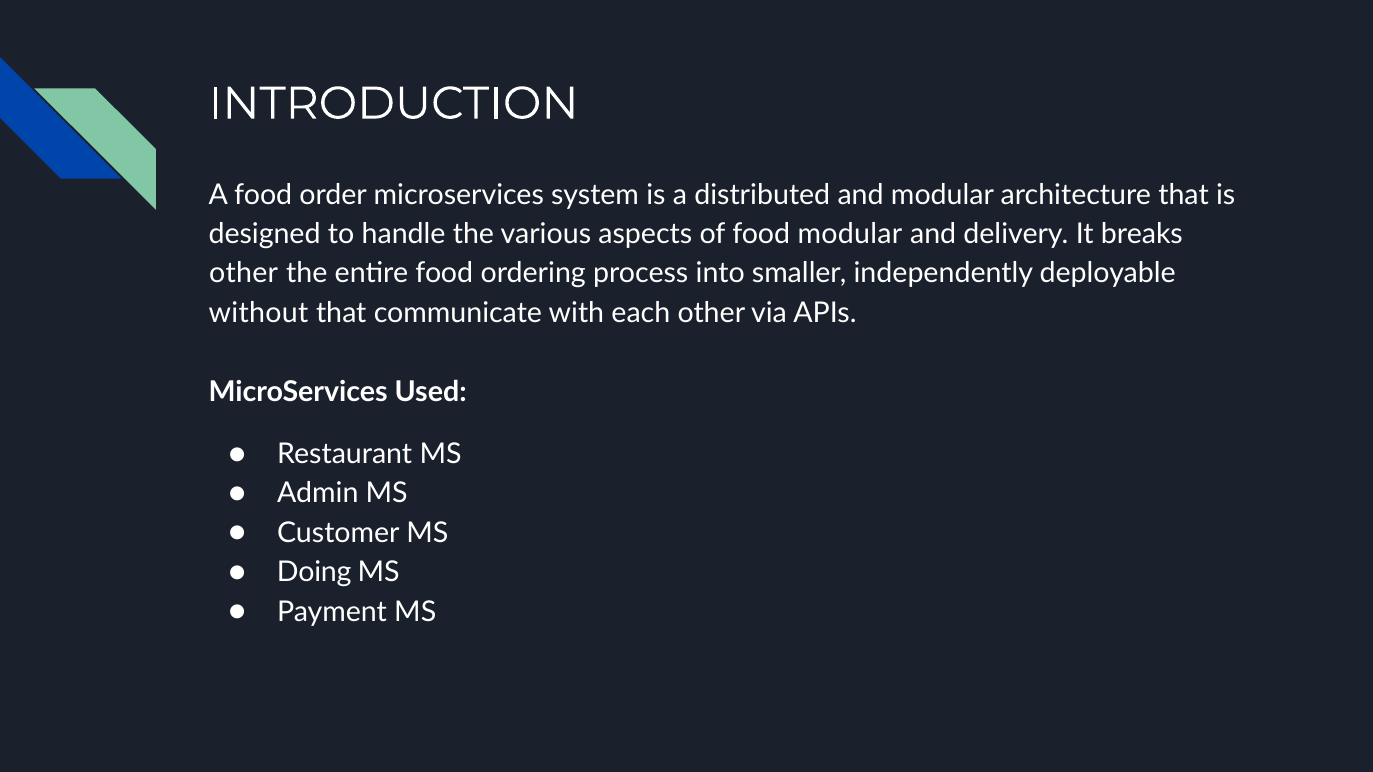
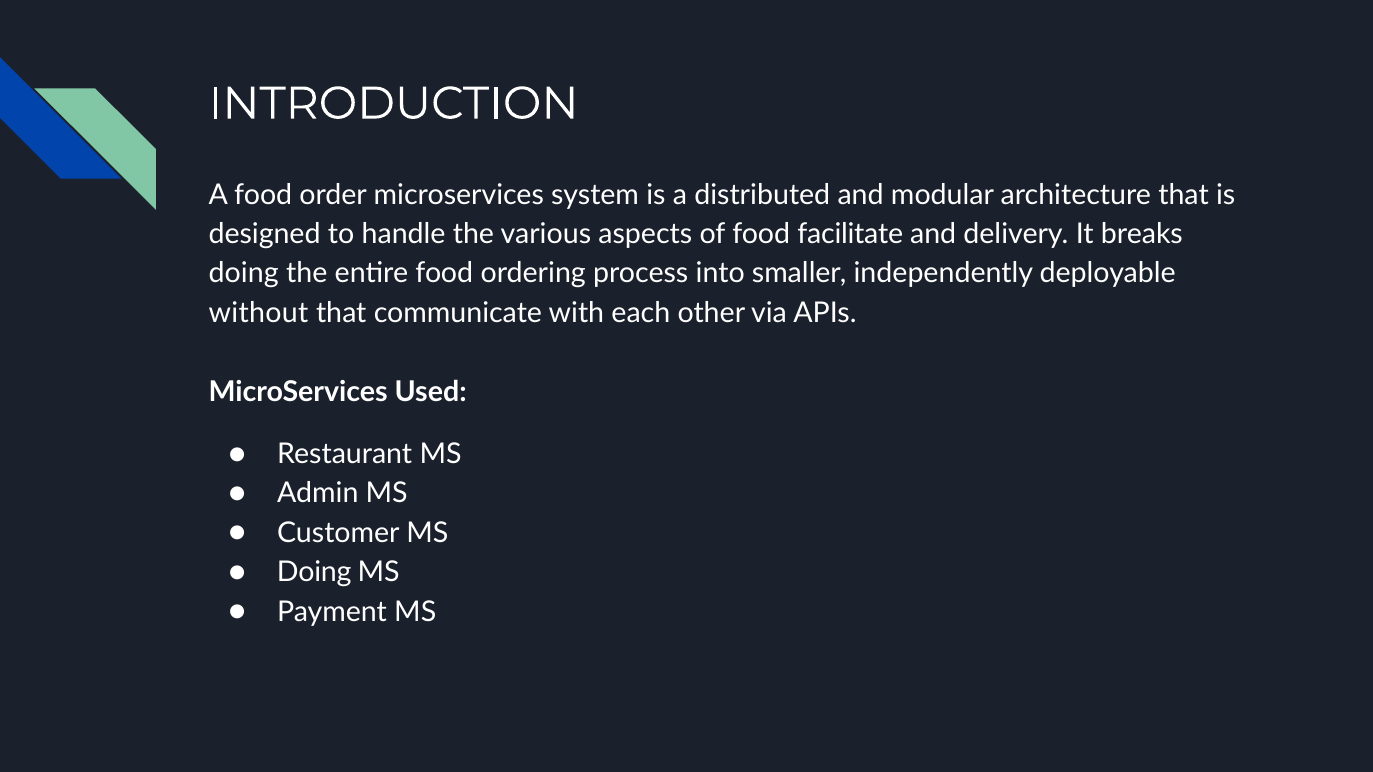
food modular: modular -> facilitate
other at (244, 274): other -> doing
